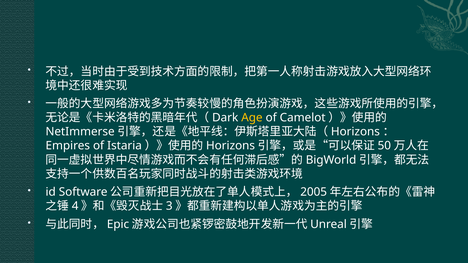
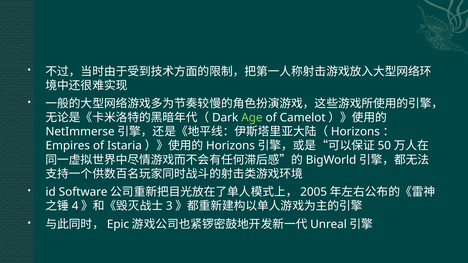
Age colour: yellow -> light green
